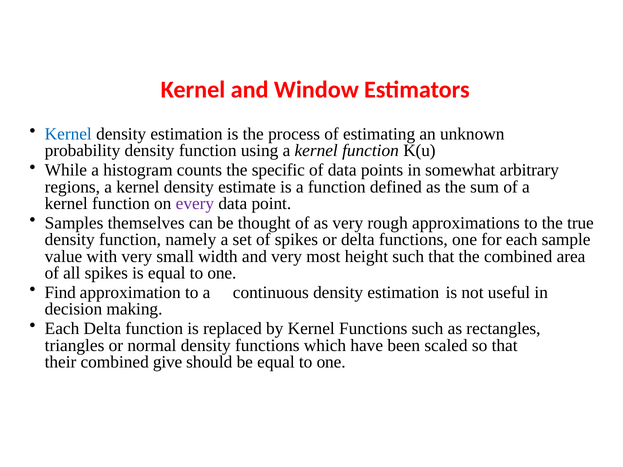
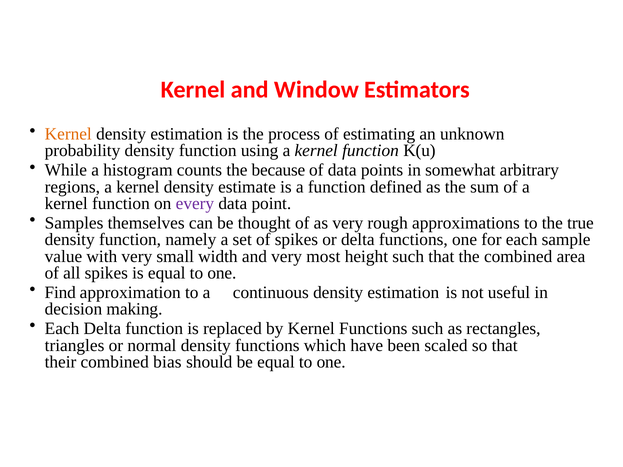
Kernel at (68, 134) colour: blue -> orange
specific: specific -> because
give: give -> bias
